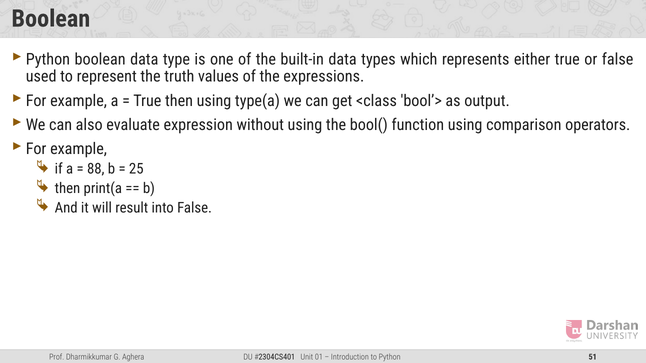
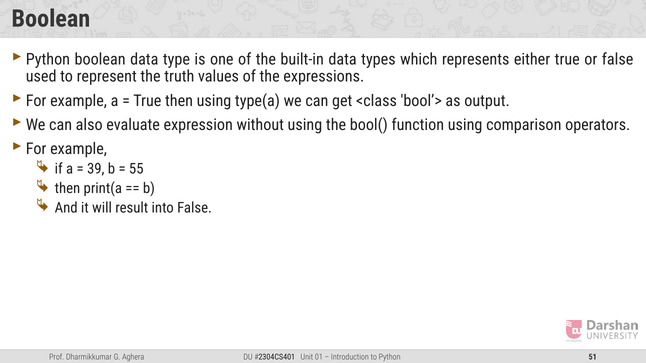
88: 88 -> 39
25: 25 -> 55
